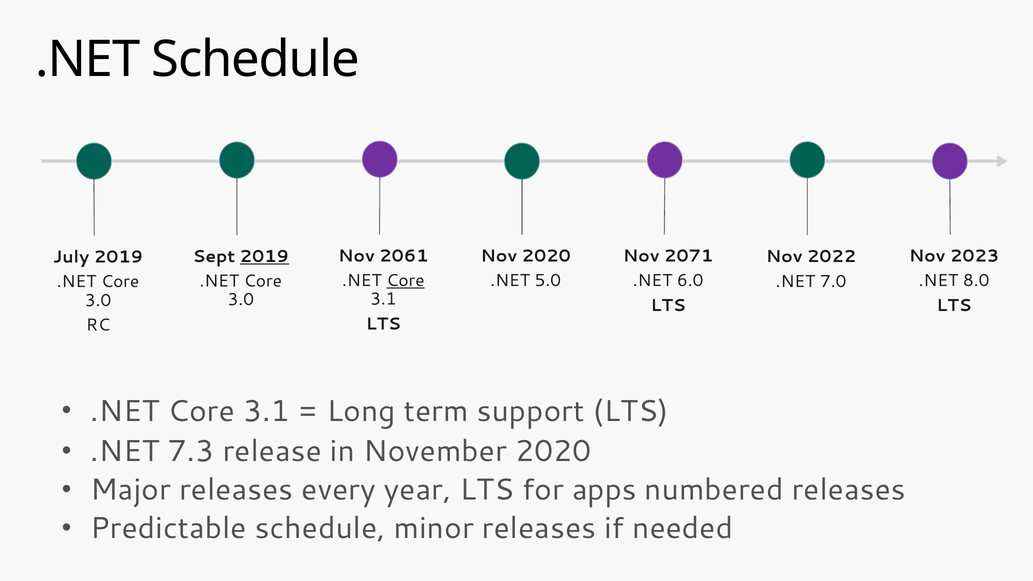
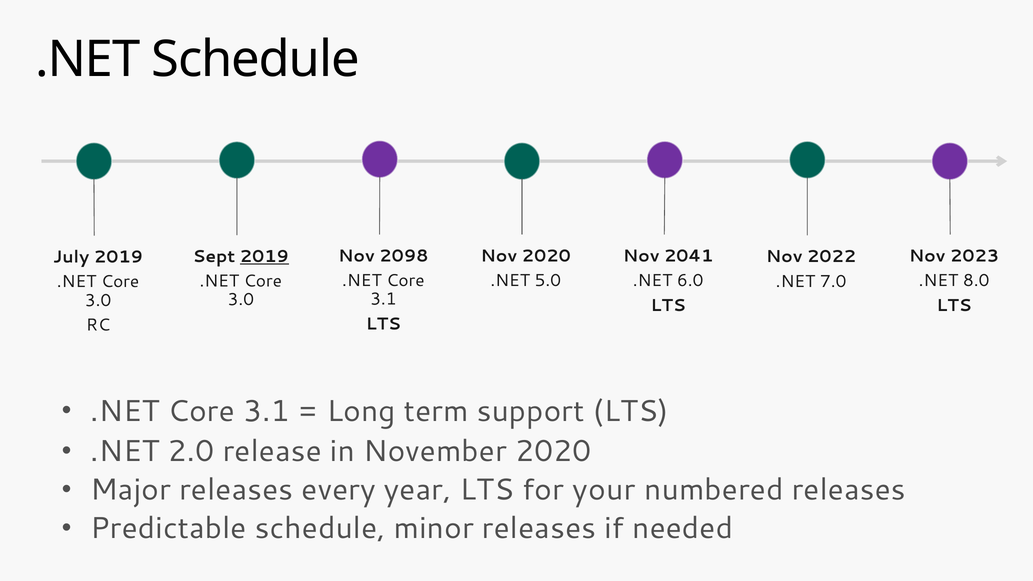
2061: 2061 -> 2098
2071: 2071 -> 2041
Core at (405, 281) underline: present -> none
7.3: 7.3 -> 2.0
apps: apps -> your
